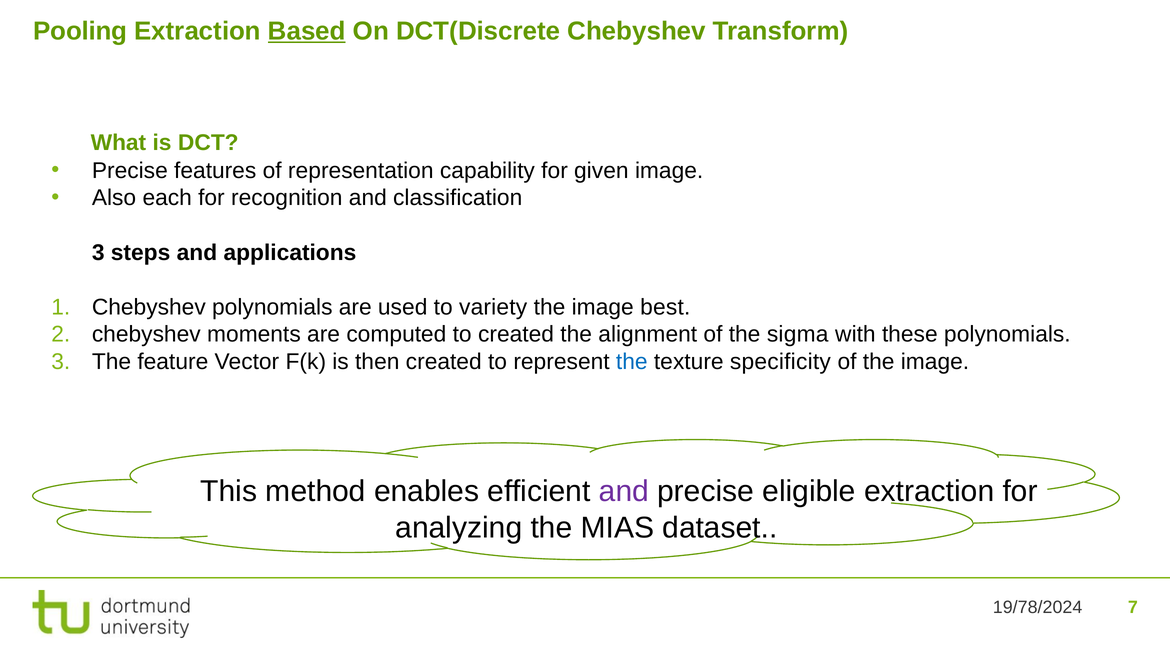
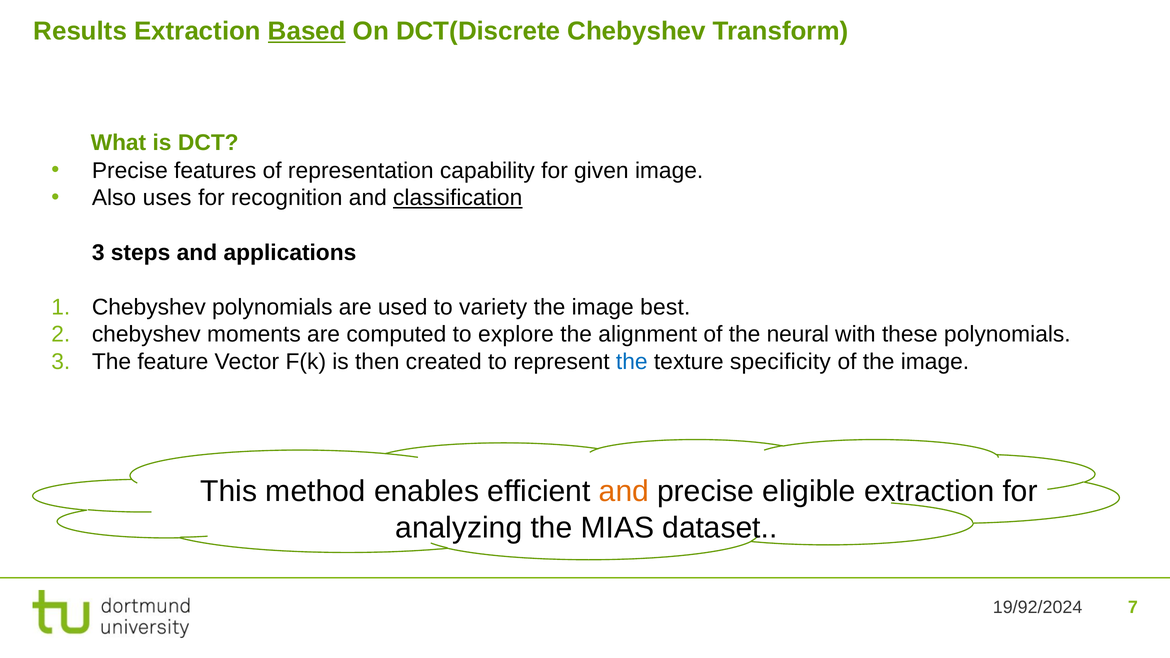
Pooling: Pooling -> Results
each: each -> uses
classification underline: none -> present
to created: created -> explore
sigma: sigma -> neural
and at (624, 492) colour: purple -> orange
19/78/2024: 19/78/2024 -> 19/92/2024
